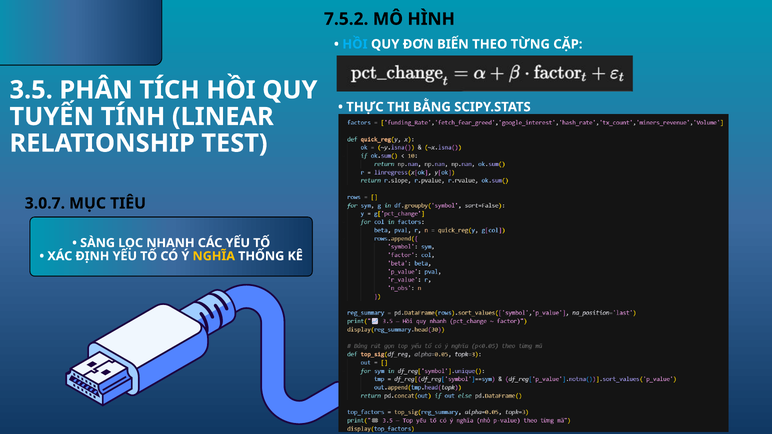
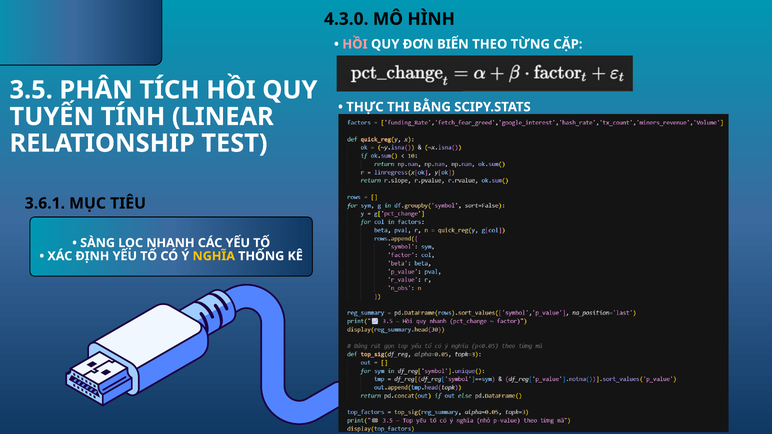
7.5.2: 7.5.2 -> 4.3.0
HỒI at (355, 44) colour: light blue -> pink
3.0.7: 3.0.7 -> 3.6.1
